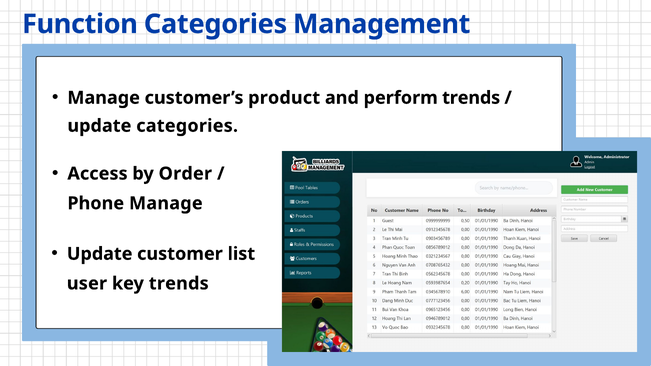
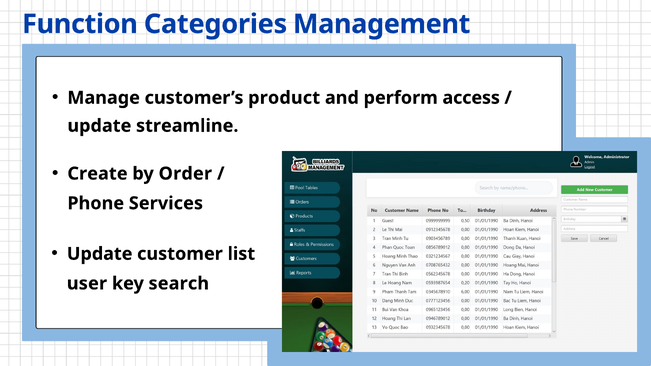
perform trends: trends -> access
update categories: categories -> streamline
Access: Access -> Create
Phone Manage: Manage -> Services
key trends: trends -> search
